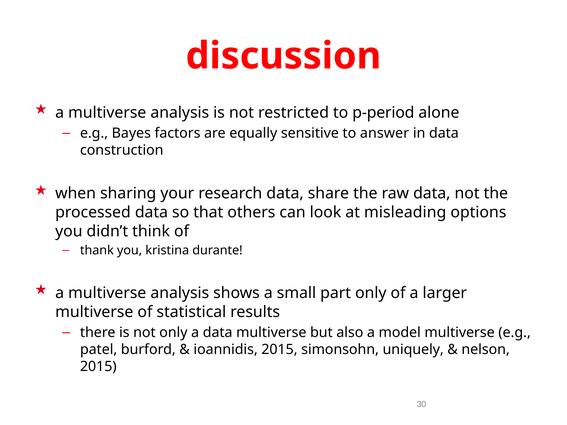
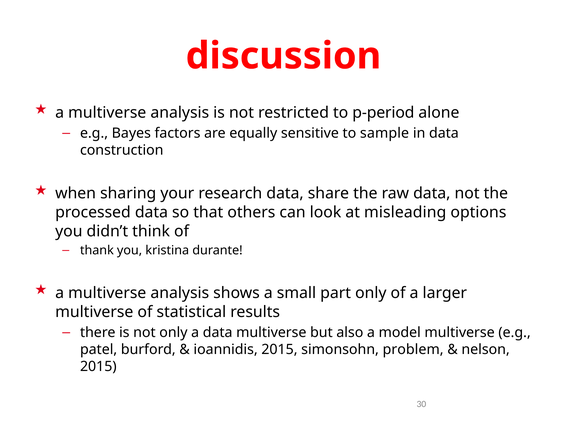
answer: answer -> sample
uniquely: uniquely -> problem
